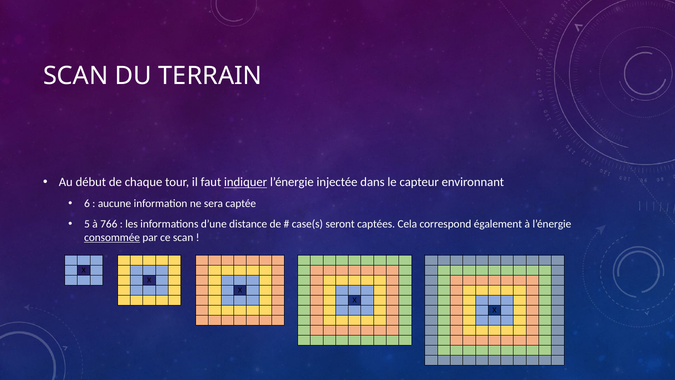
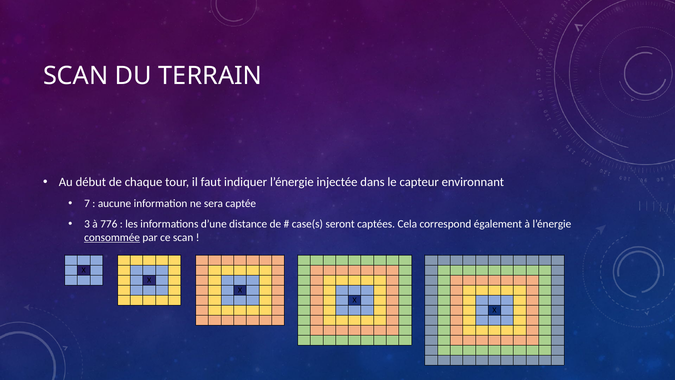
indiquer underline: present -> none
6: 6 -> 7
5: 5 -> 3
766: 766 -> 776
